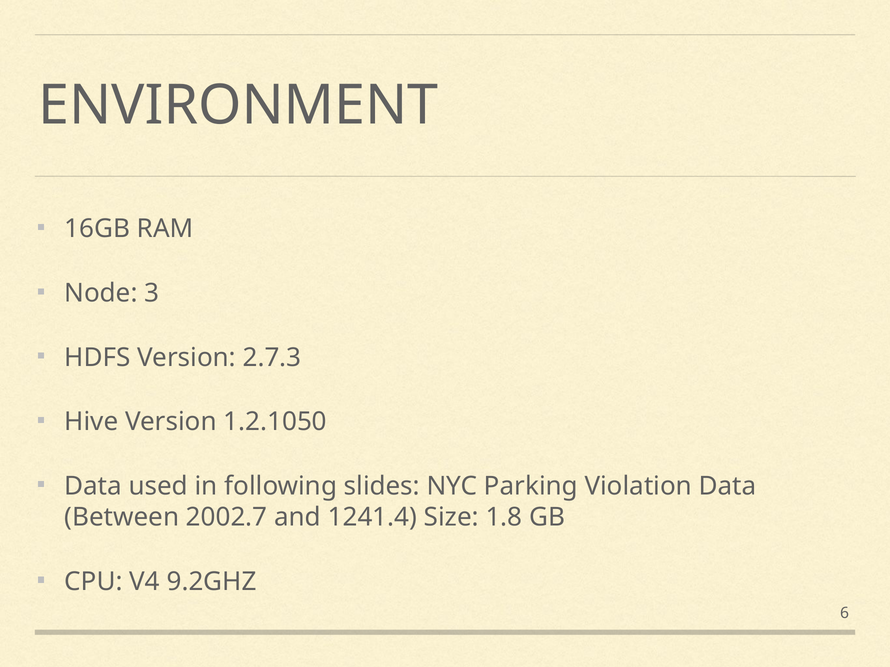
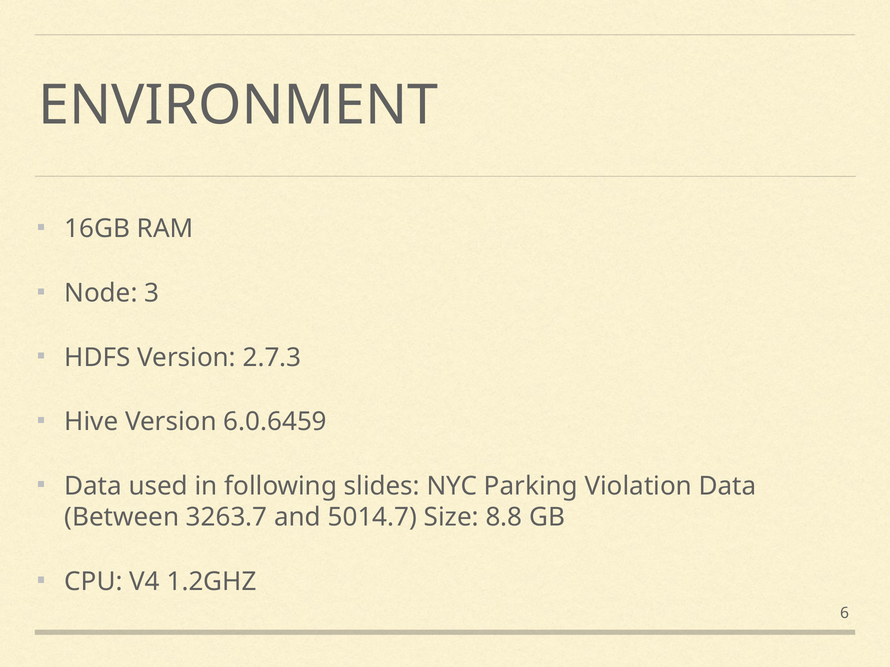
1.2.1050: 1.2.1050 -> 6.0.6459
2002.7: 2002.7 -> 3263.7
1241.4: 1241.4 -> 5014.7
1.8: 1.8 -> 8.8
9.2GHZ: 9.2GHZ -> 1.2GHZ
